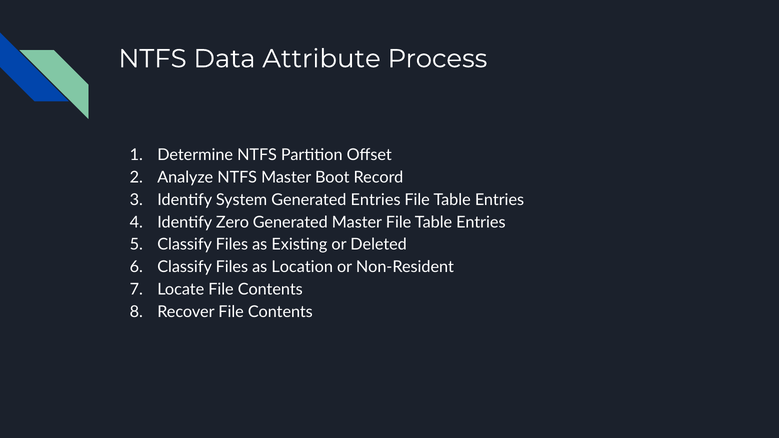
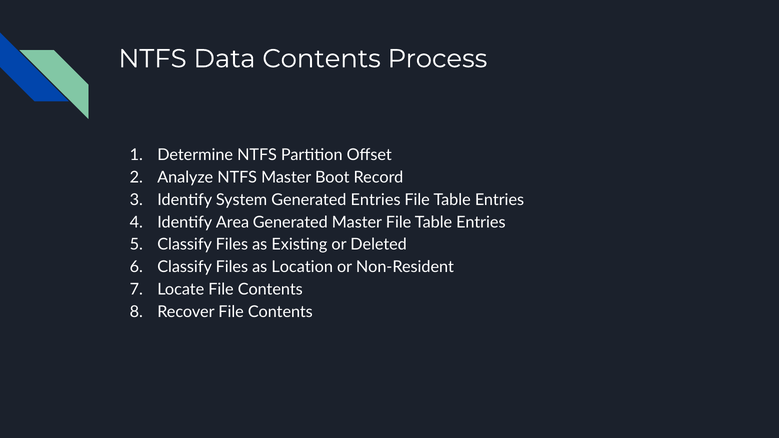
Data Attribute: Attribute -> Contents
Zero: Zero -> Area
